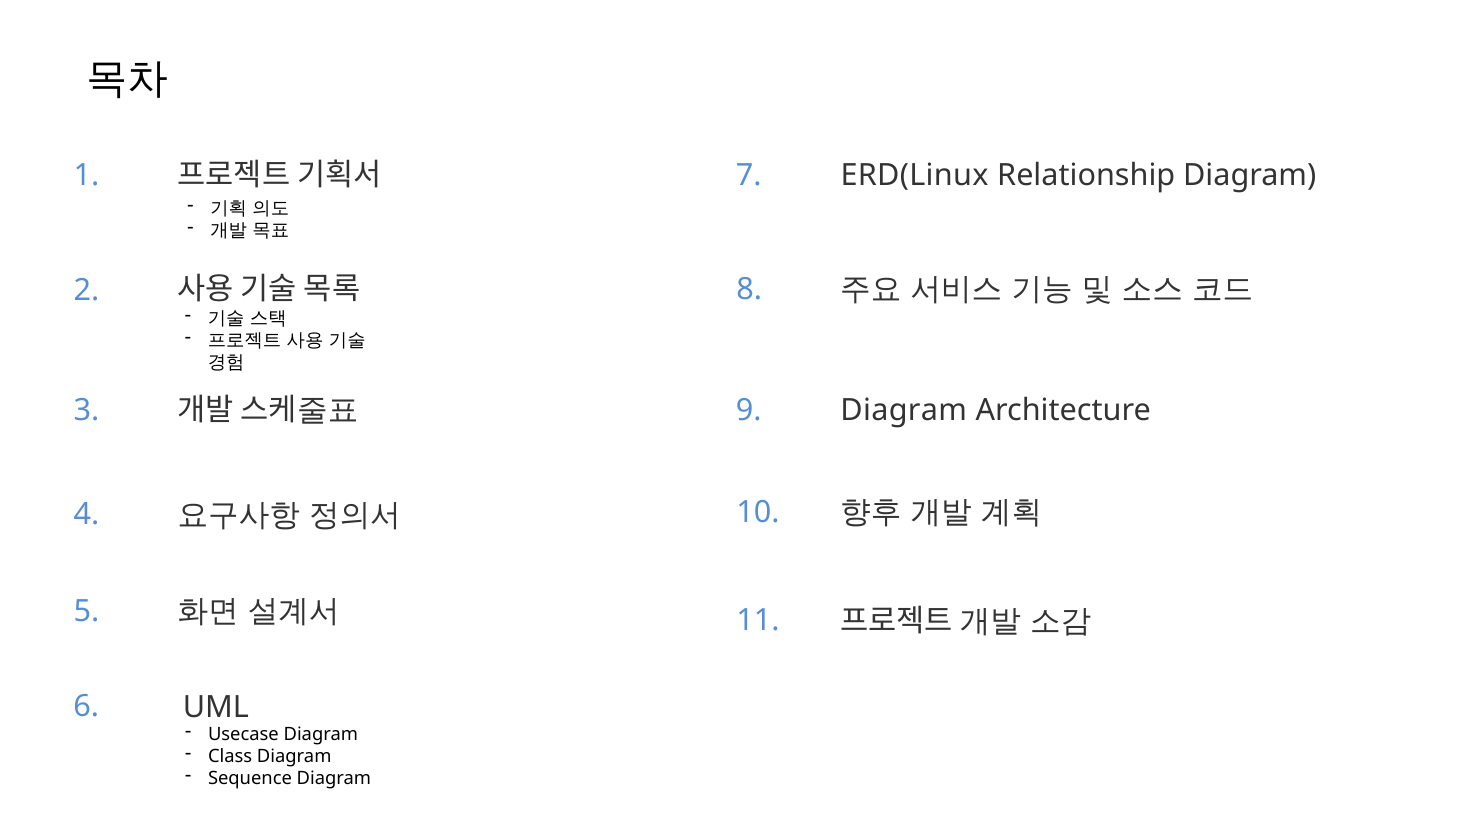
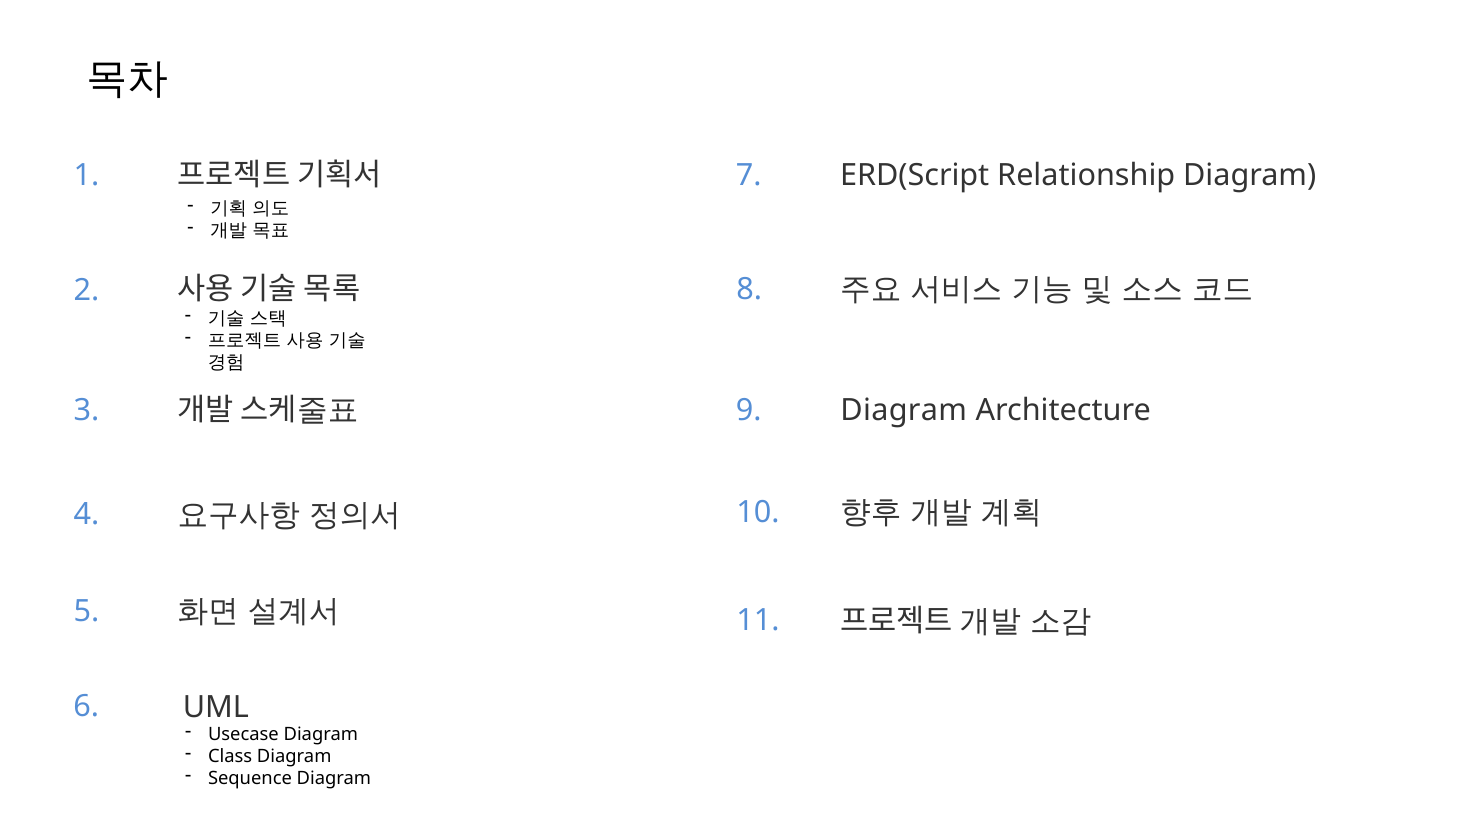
ERD(Linux: ERD(Linux -> ERD(Script
